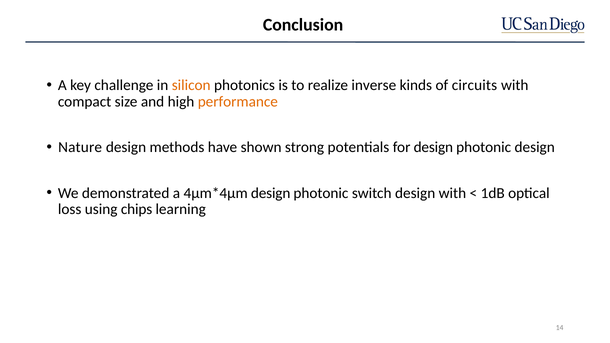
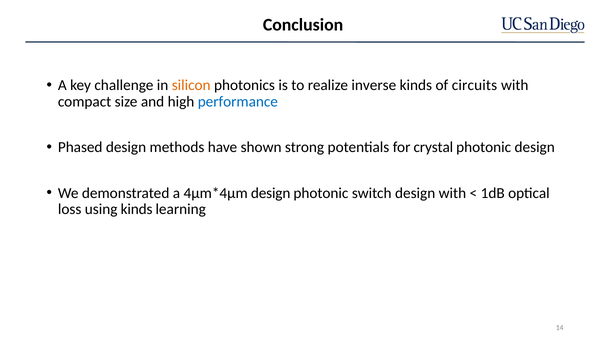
performance colour: orange -> blue
Nature: Nature -> Phased
for design: design -> crystal
using chips: chips -> kinds
